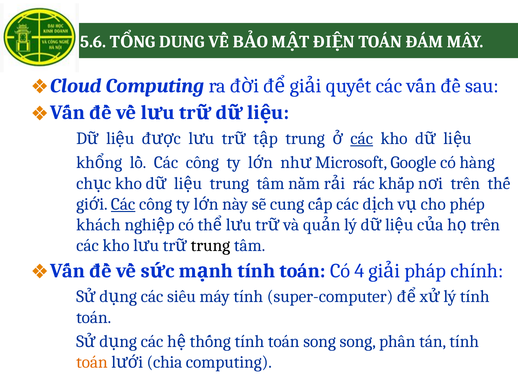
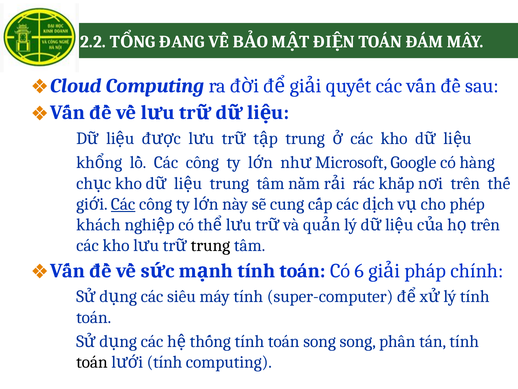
5.6: 5.6 -> 2.2
DUNG: DUNG -> ĐANG
các at (362, 138) underline: present -> none
4: 4 -> 6
toán at (92, 362) colour: orange -> black
chia at (164, 362): chia -> tính
